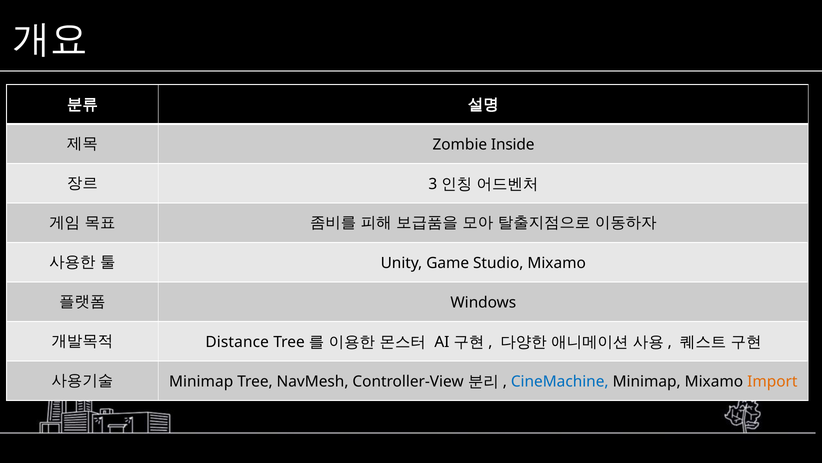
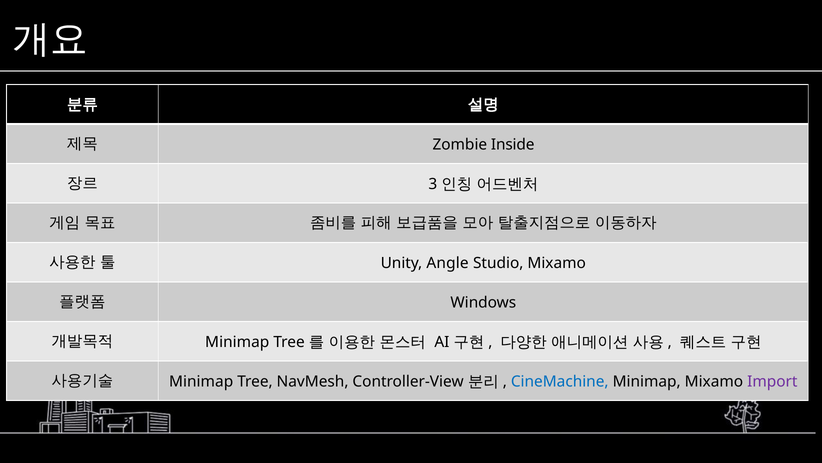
Game: Game -> Angle
Distance at (237, 342): Distance -> Minimap
Import colour: orange -> purple
